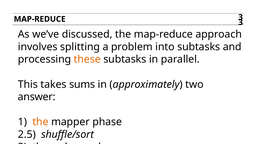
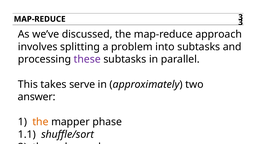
these colour: orange -> purple
sums: sums -> serve
2.5: 2.5 -> 1.1
